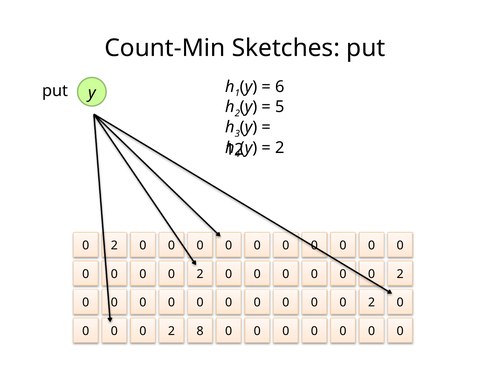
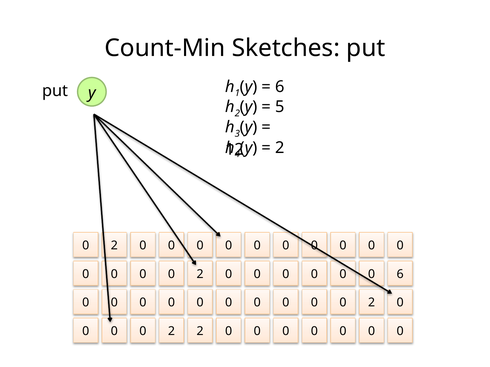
2 at (400, 274): 2 -> 6
2 8: 8 -> 2
